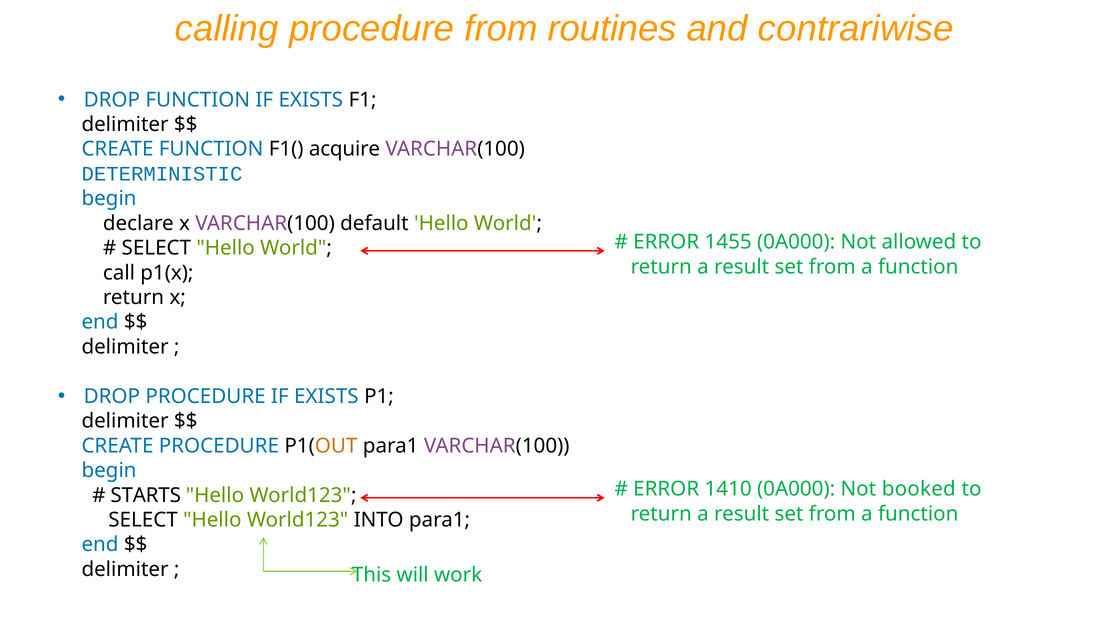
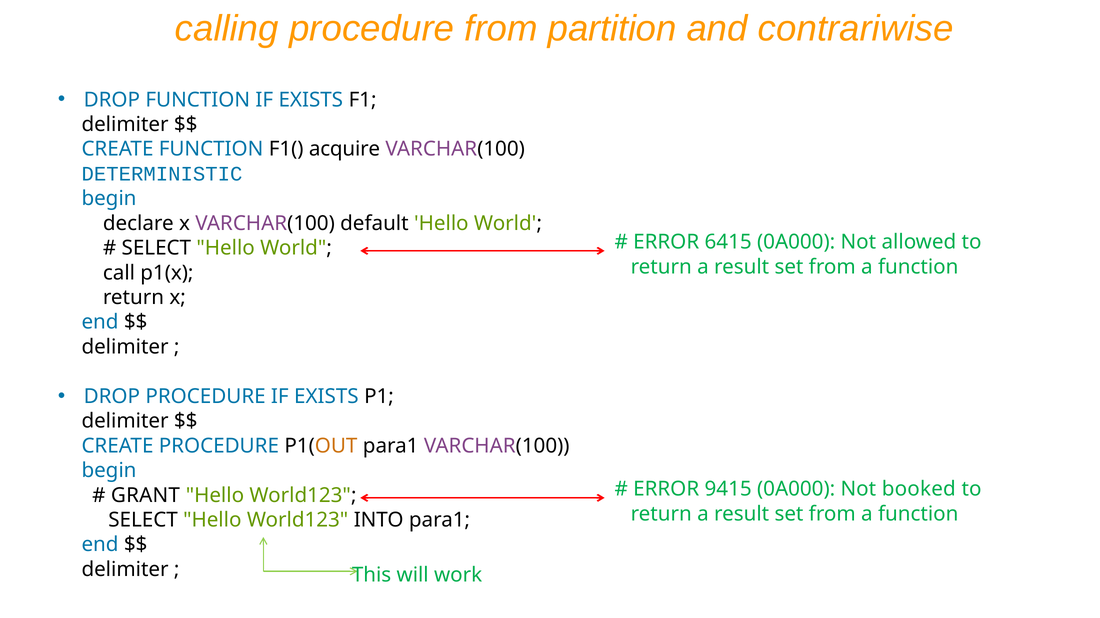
routines: routines -> partition
1455: 1455 -> 6415
1410: 1410 -> 9415
STARTS: STARTS -> GRANT
